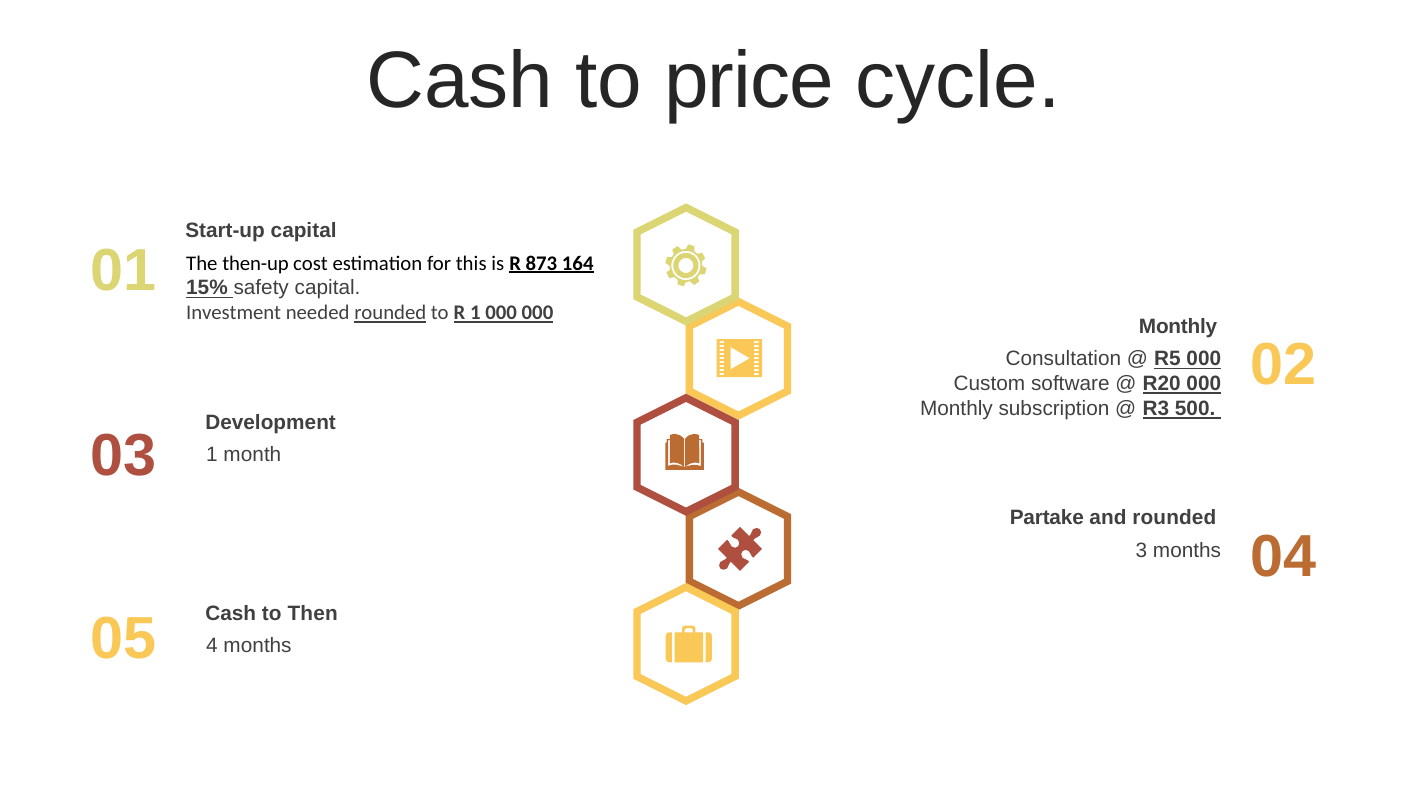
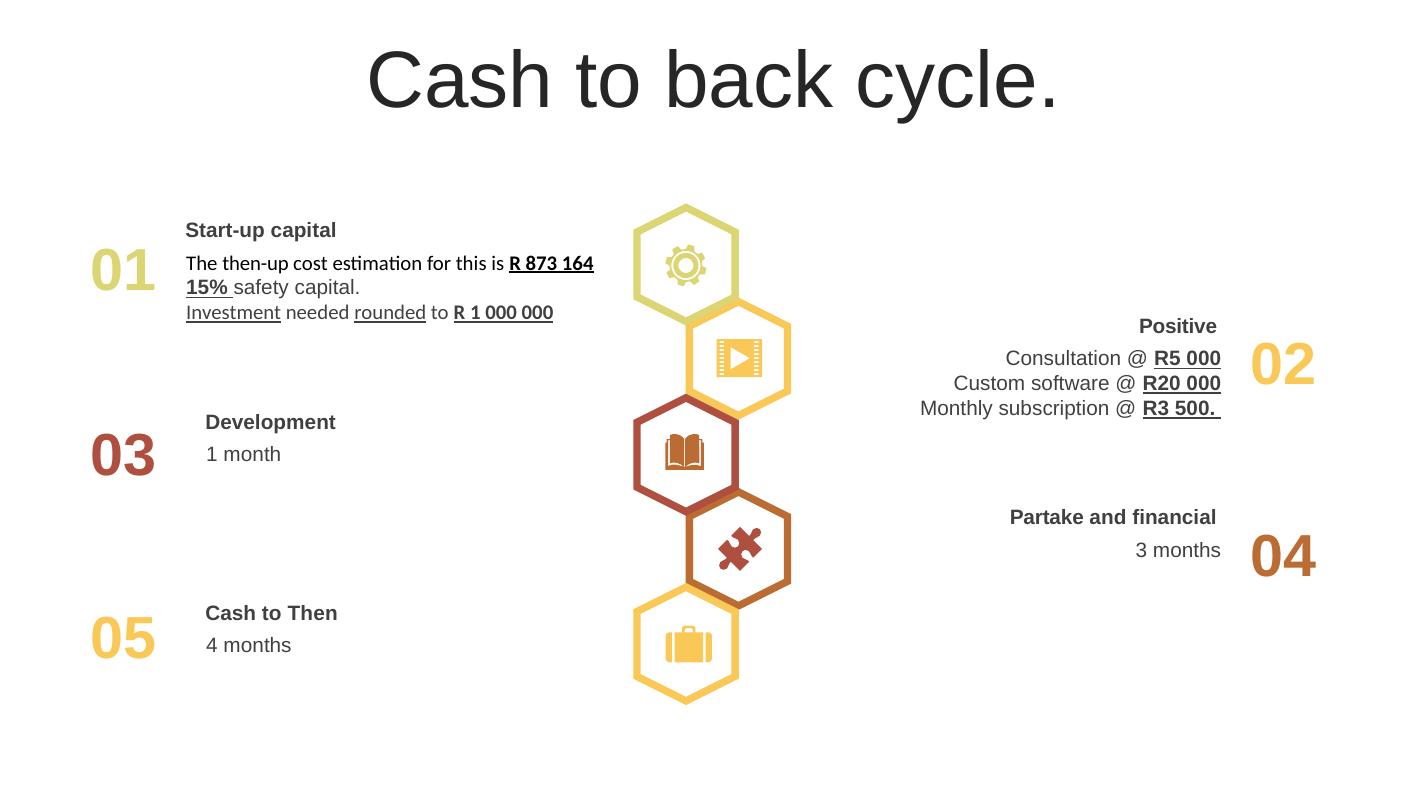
price: price -> back
Investment underline: none -> present
Monthly at (1178, 327): Monthly -> Positive
and rounded: rounded -> financial
